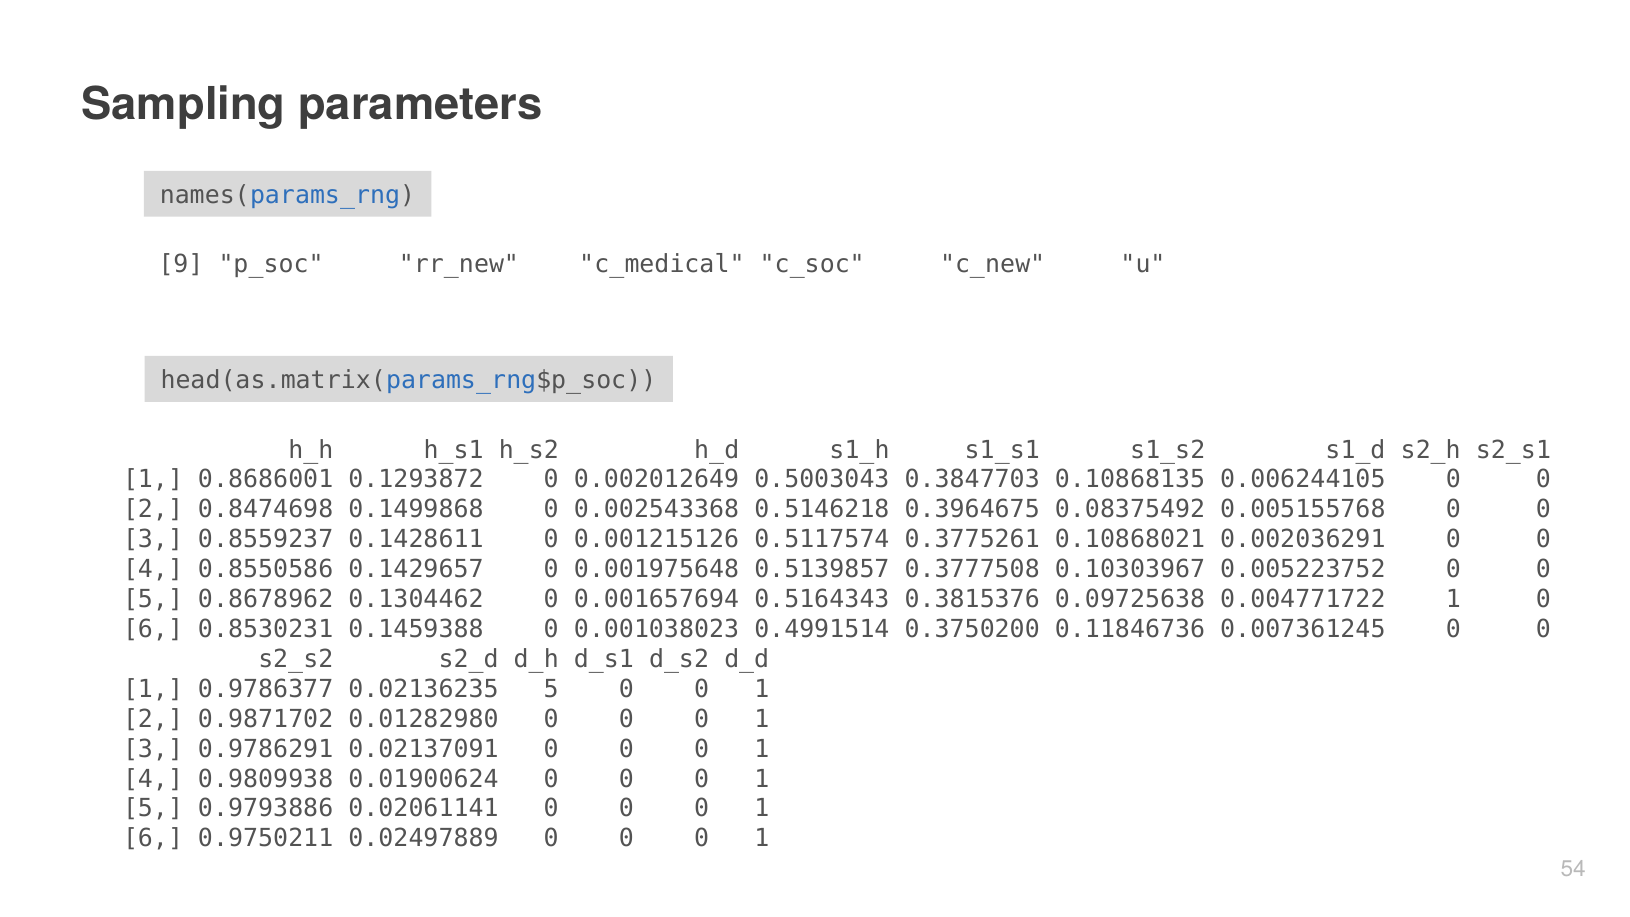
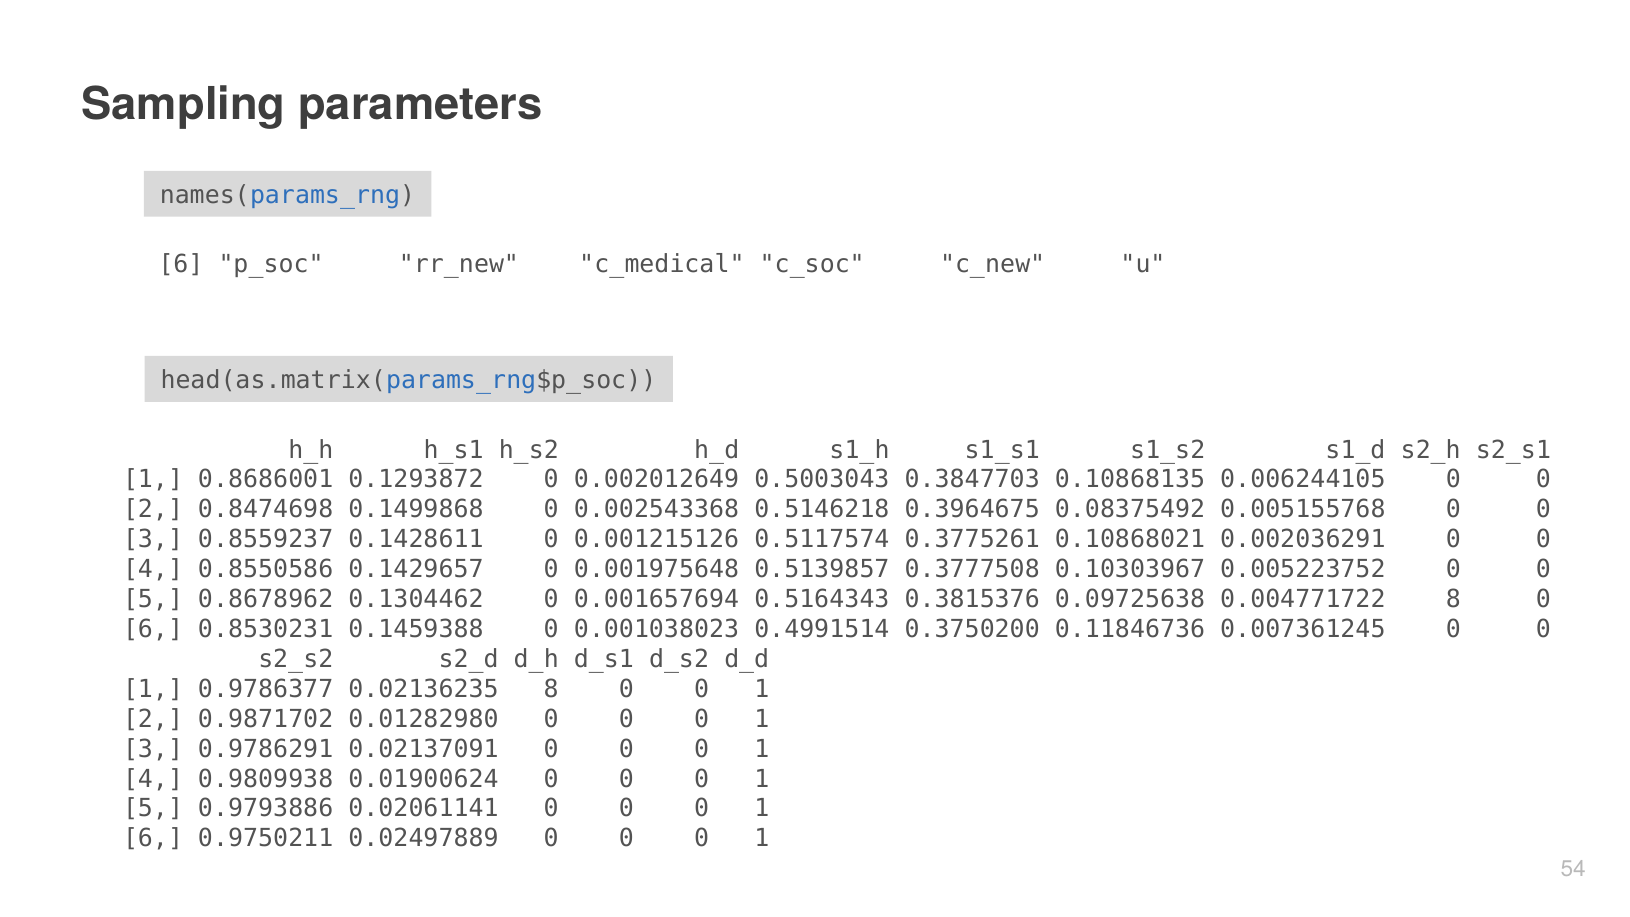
9 at (181, 265): 9 -> 6
0.004771722 1: 1 -> 8
0.02136235 5: 5 -> 8
